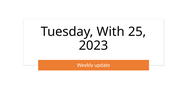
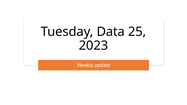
With: With -> Data
